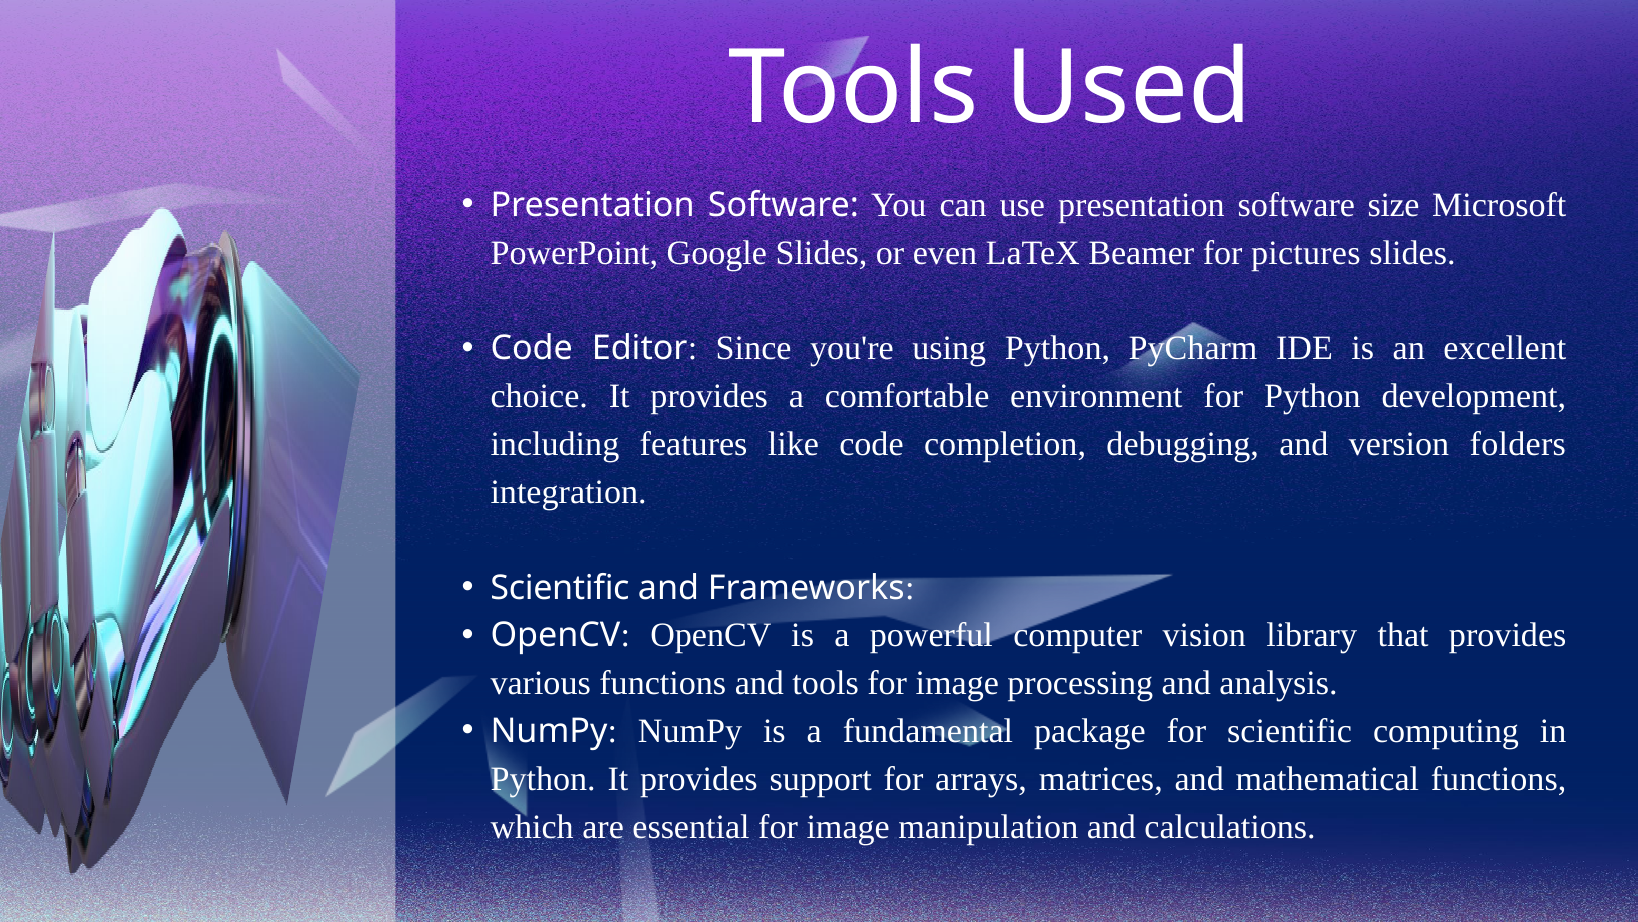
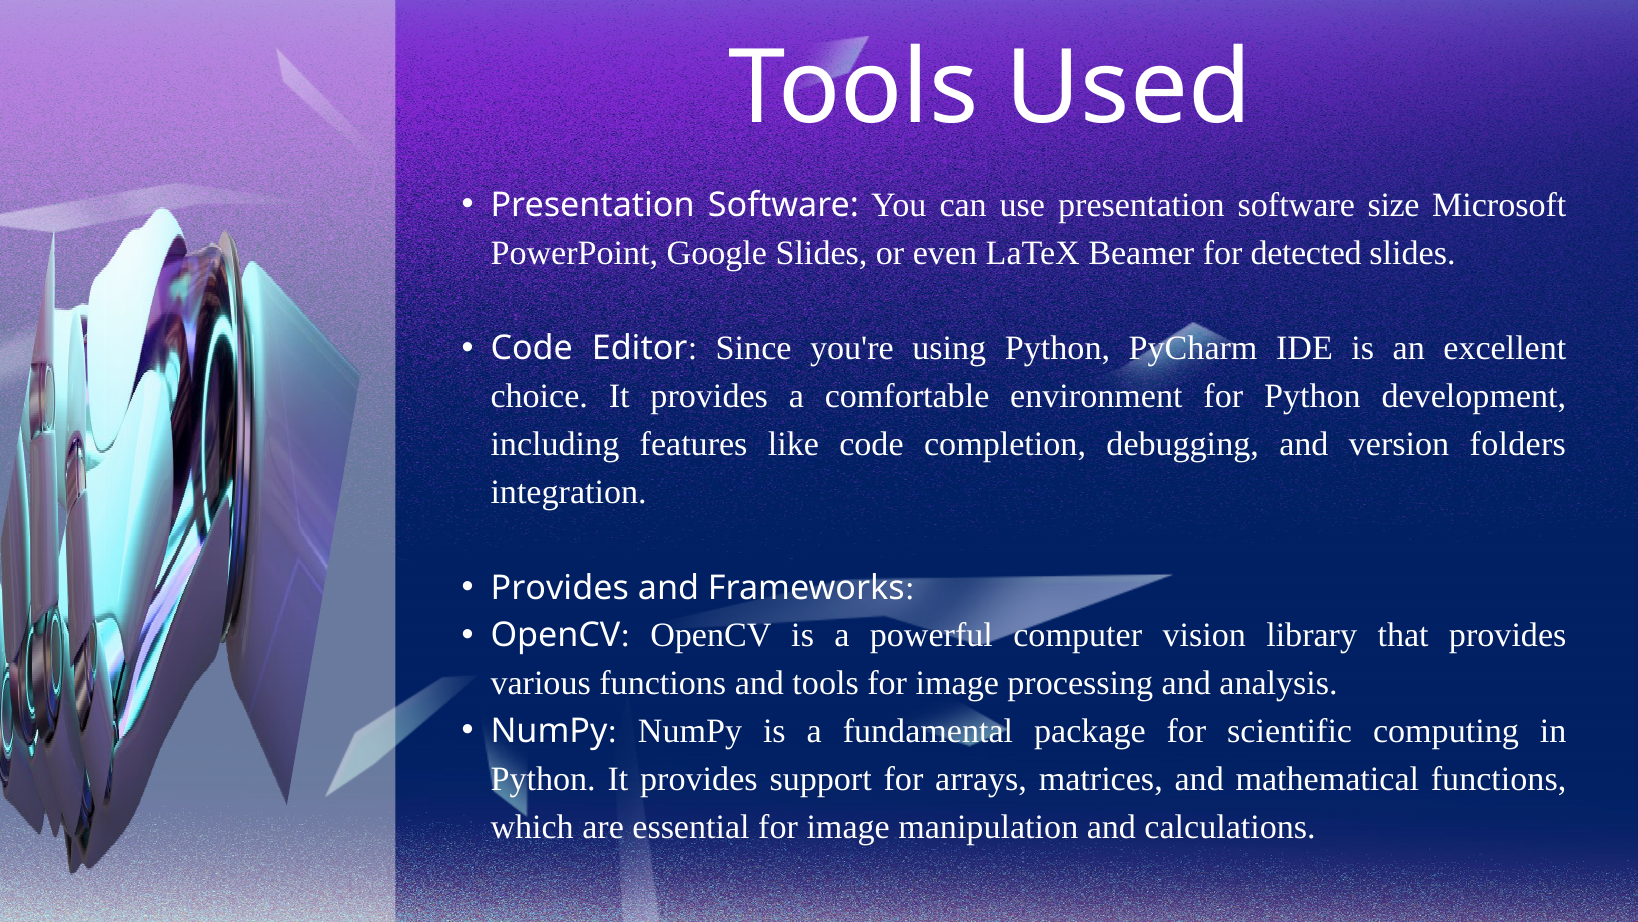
pictures: pictures -> detected
Scientific at (560, 587): Scientific -> Provides
